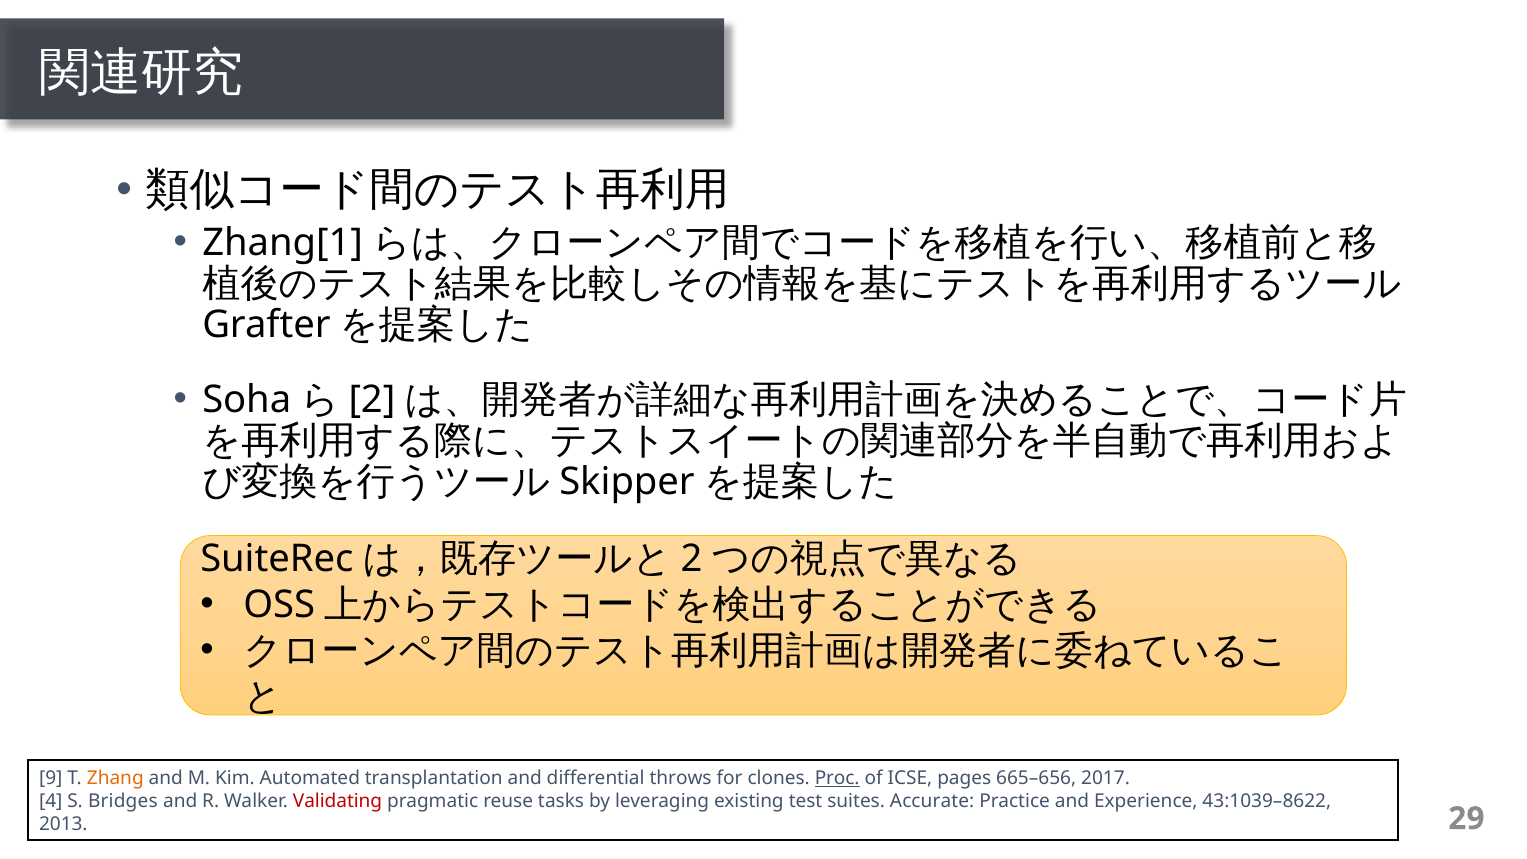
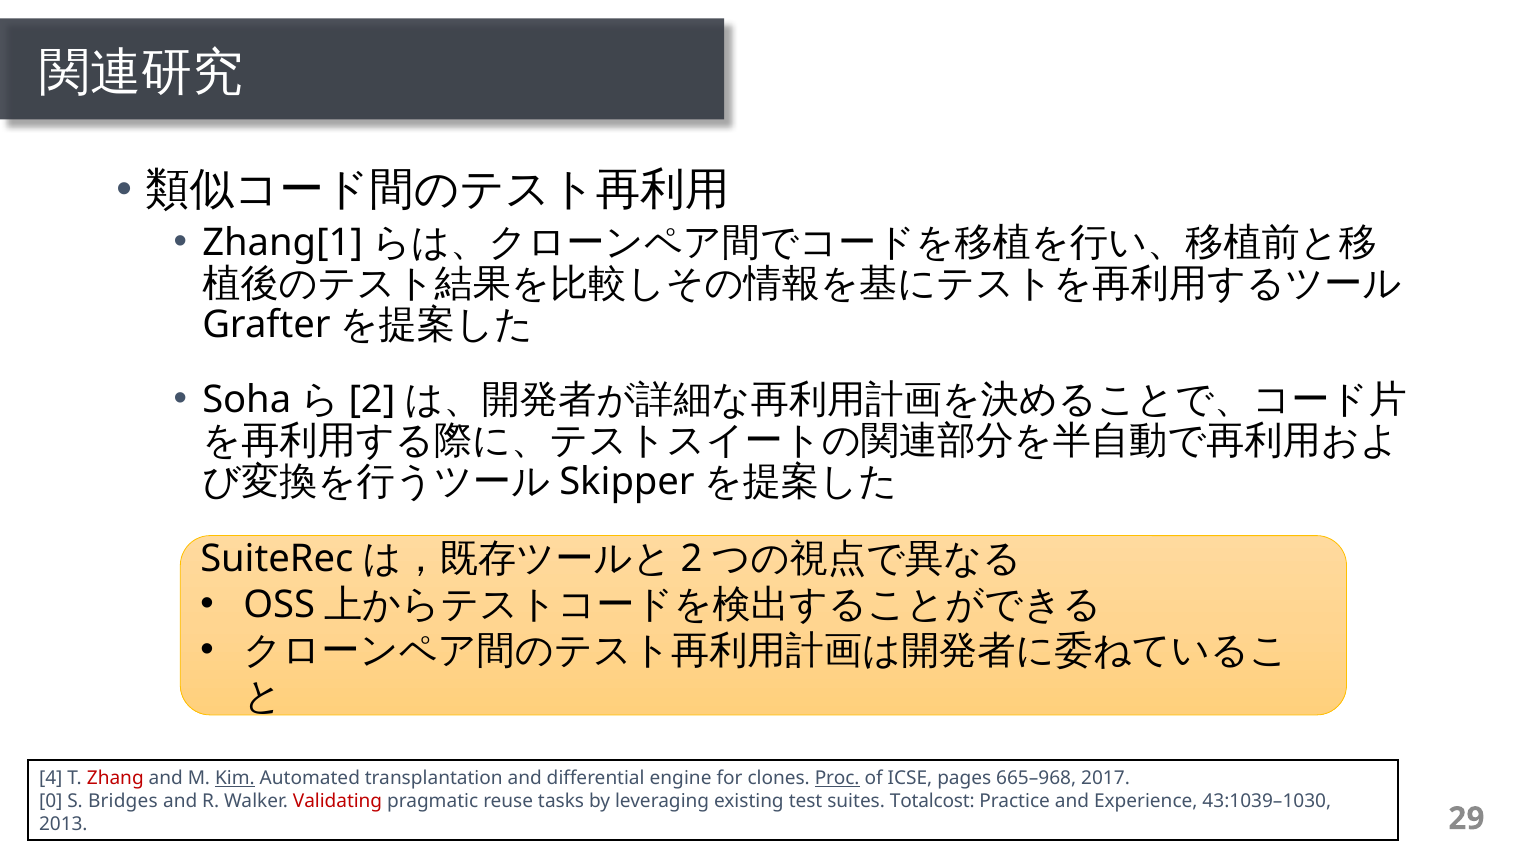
9: 9 -> 4
Zhang colour: orange -> red
Kim underline: none -> present
throws: throws -> engine
665–656: 665–656 -> 665–968
4: 4 -> 0
Accurate: Accurate -> Totalcost
43:1039–8622: 43:1039–8622 -> 43:1039–1030
